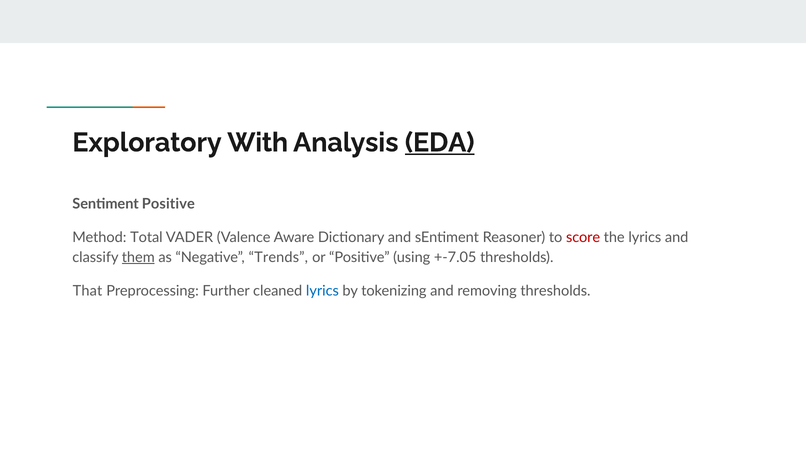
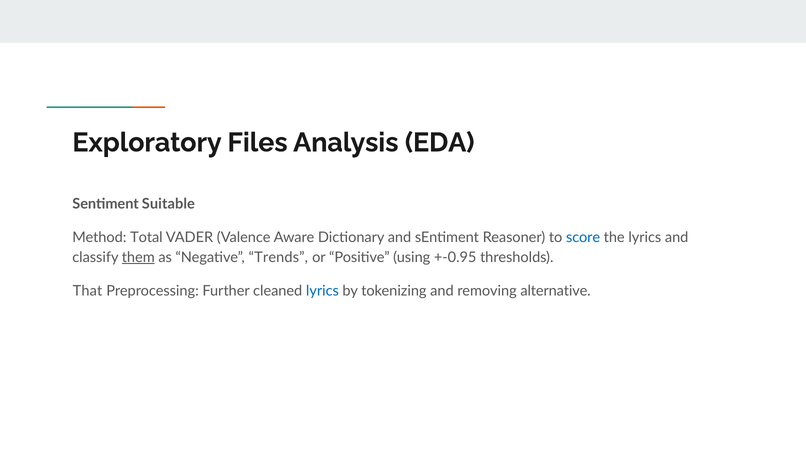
With: With -> Files
EDA underline: present -> none
Sentiment Positive: Positive -> Suitable
score colour: red -> blue
+-7.05: +-7.05 -> +-0.95
removing thresholds: thresholds -> alternative
